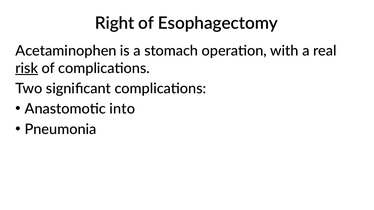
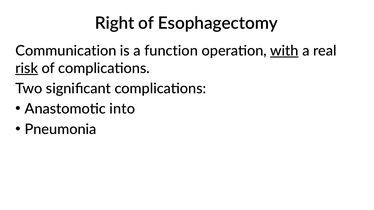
Acetaminophen: Acetaminophen -> Communication
stomach: stomach -> function
with underline: none -> present
